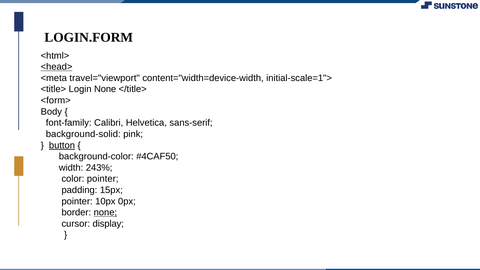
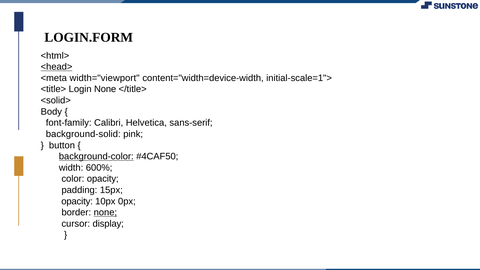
travel="viewport: travel="viewport -> width="viewport
<form>: <form> -> <solid>
button underline: present -> none
background-color underline: none -> present
243%: 243% -> 600%
color pointer: pointer -> opacity
pointer at (77, 201): pointer -> opacity
